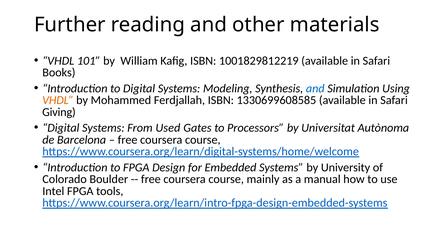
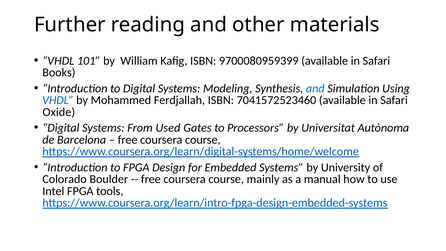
1001829812219: 1001829812219 -> 9700080959399
VHDL at (58, 100) colour: orange -> blue
1330699608585: 1330699608585 -> 7041572523460
Giving: Giving -> Oxide
